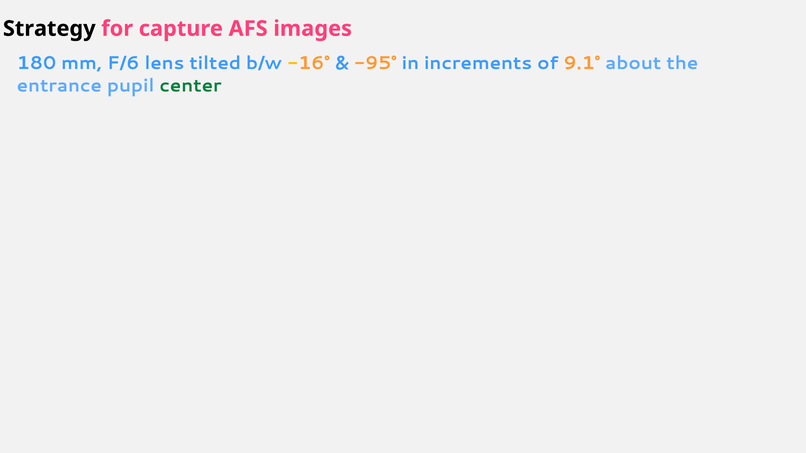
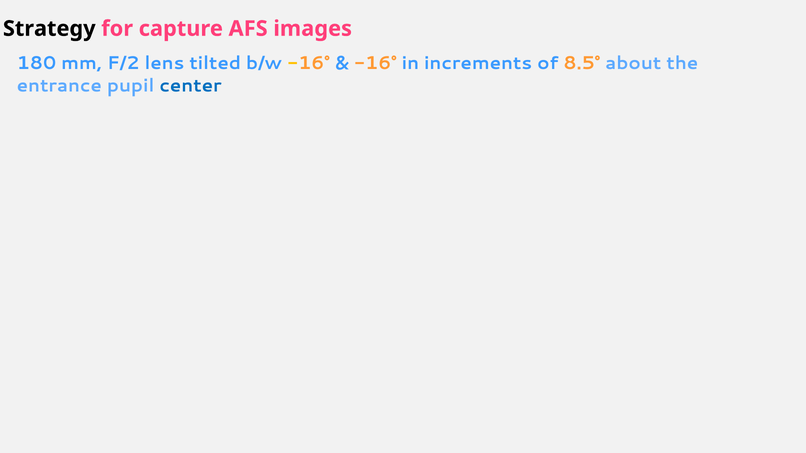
F/6: F/6 -> F/2
-95° at (375, 63): -95° -> -16°
9.1°: 9.1° -> 8.5°
center colour: green -> blue
